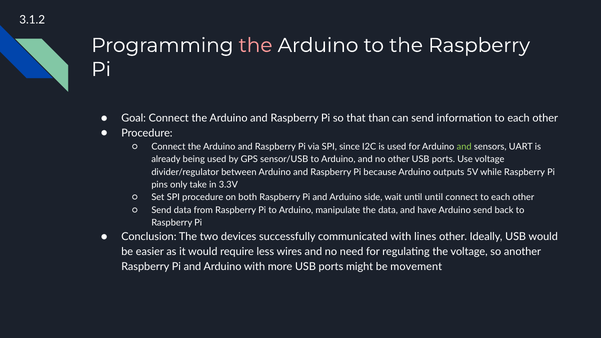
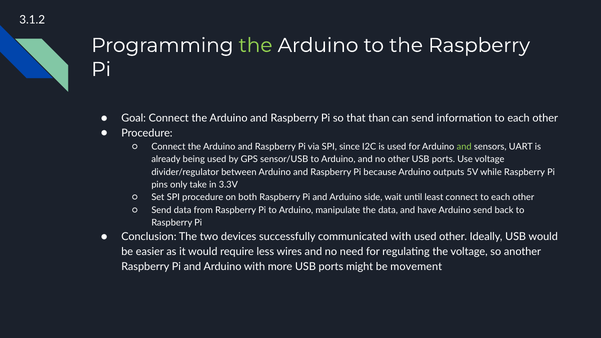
the at (256, 45) colour: pink -> light green
until until: until -> least
with lines: lines -> used
